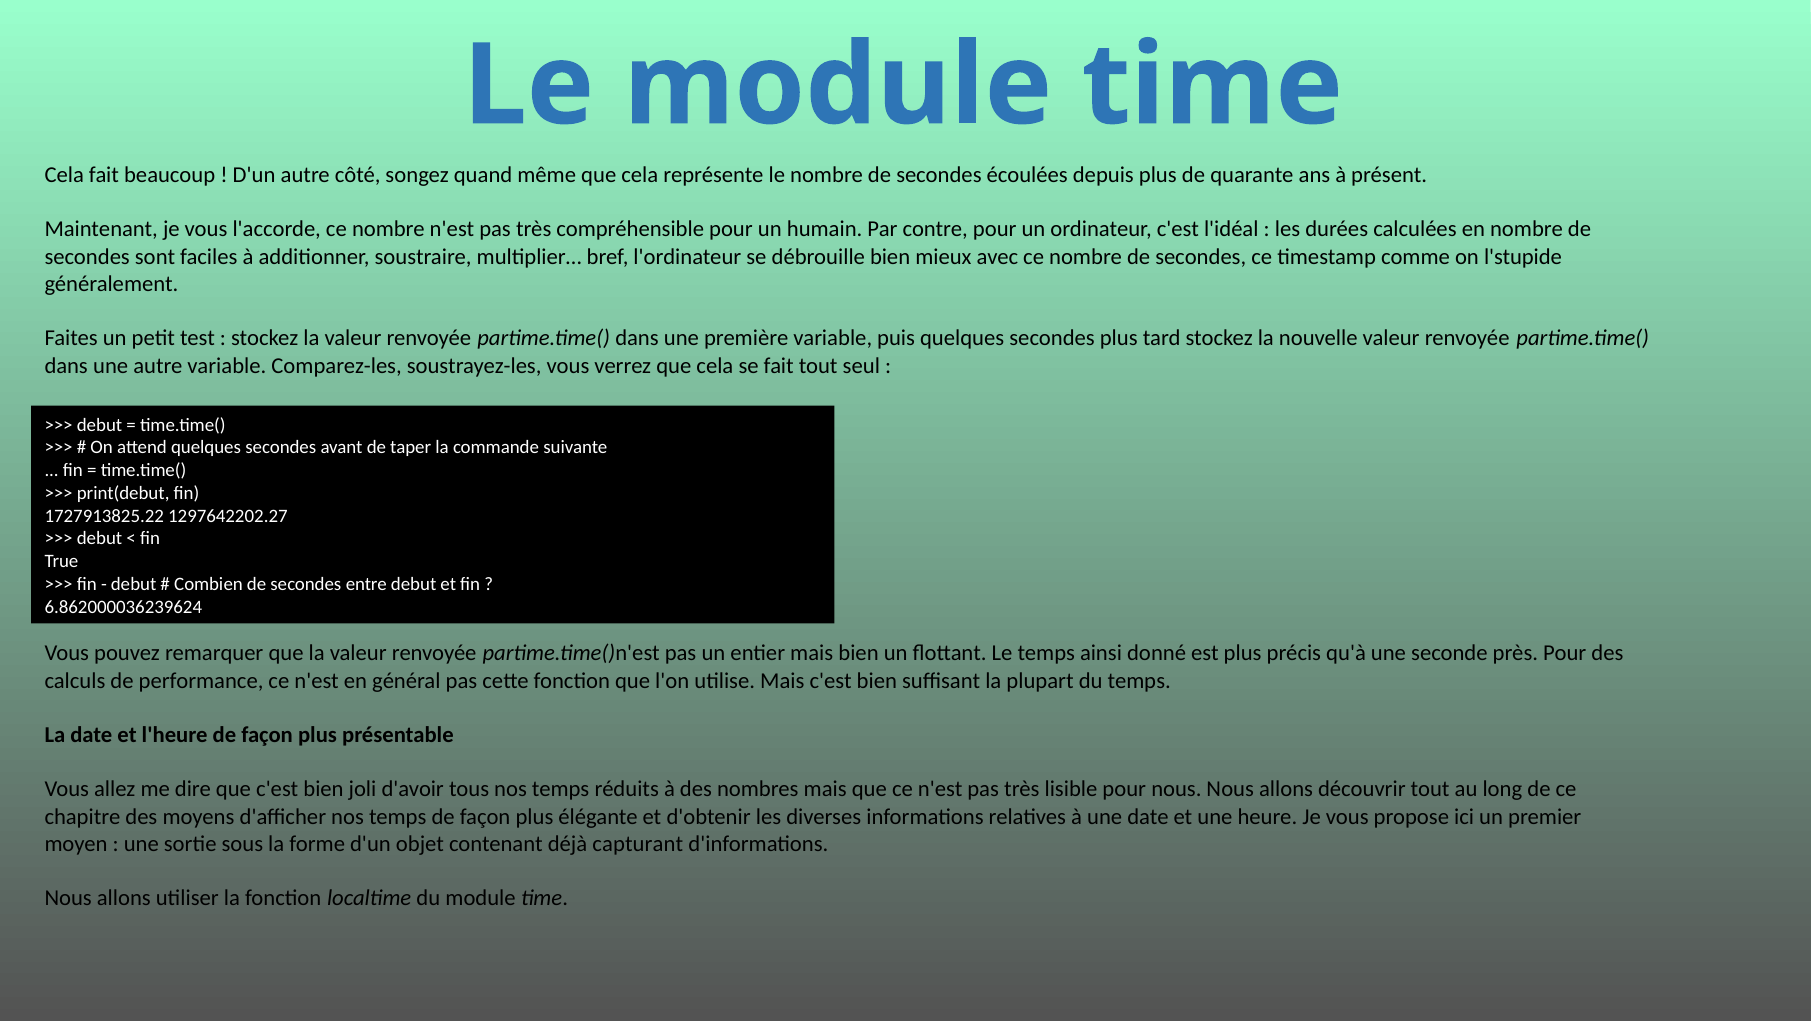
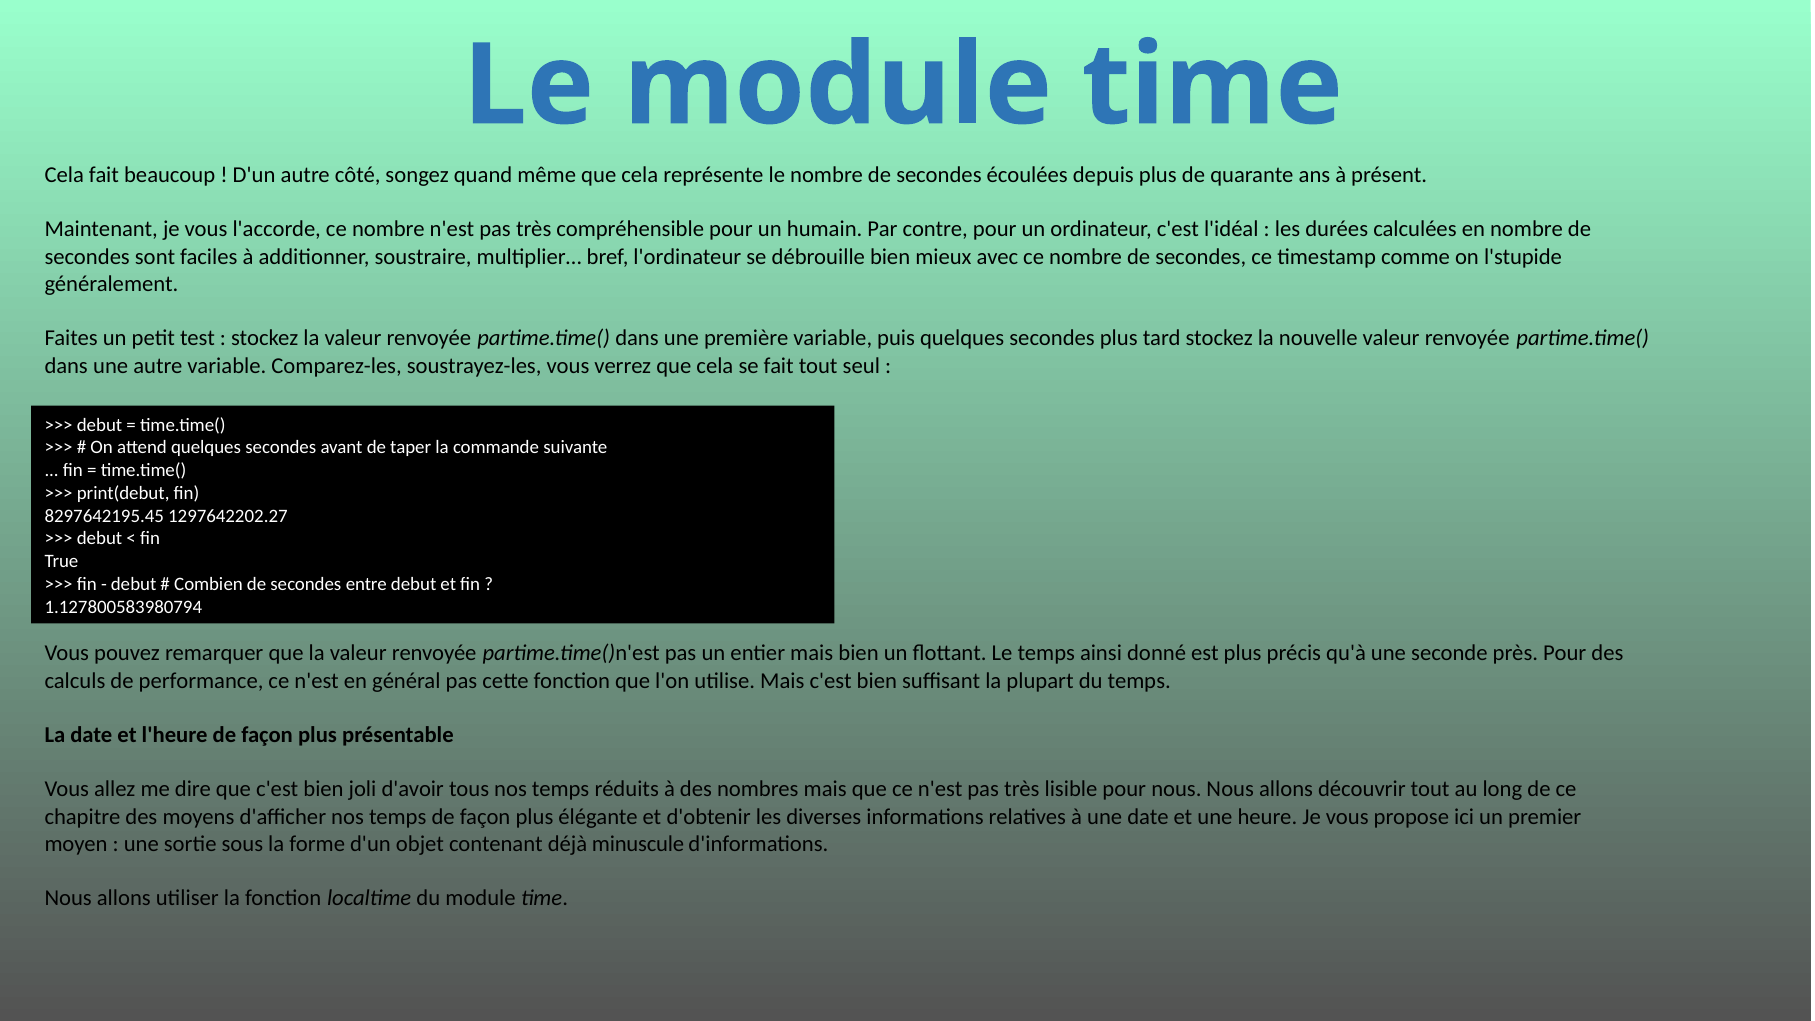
1727913825.22: 1727913825.22 -> 8297642195.45
6.862000036239624: 6.862000036239624 -> 1.127800583980794
capturant: capturant -> minuscule
